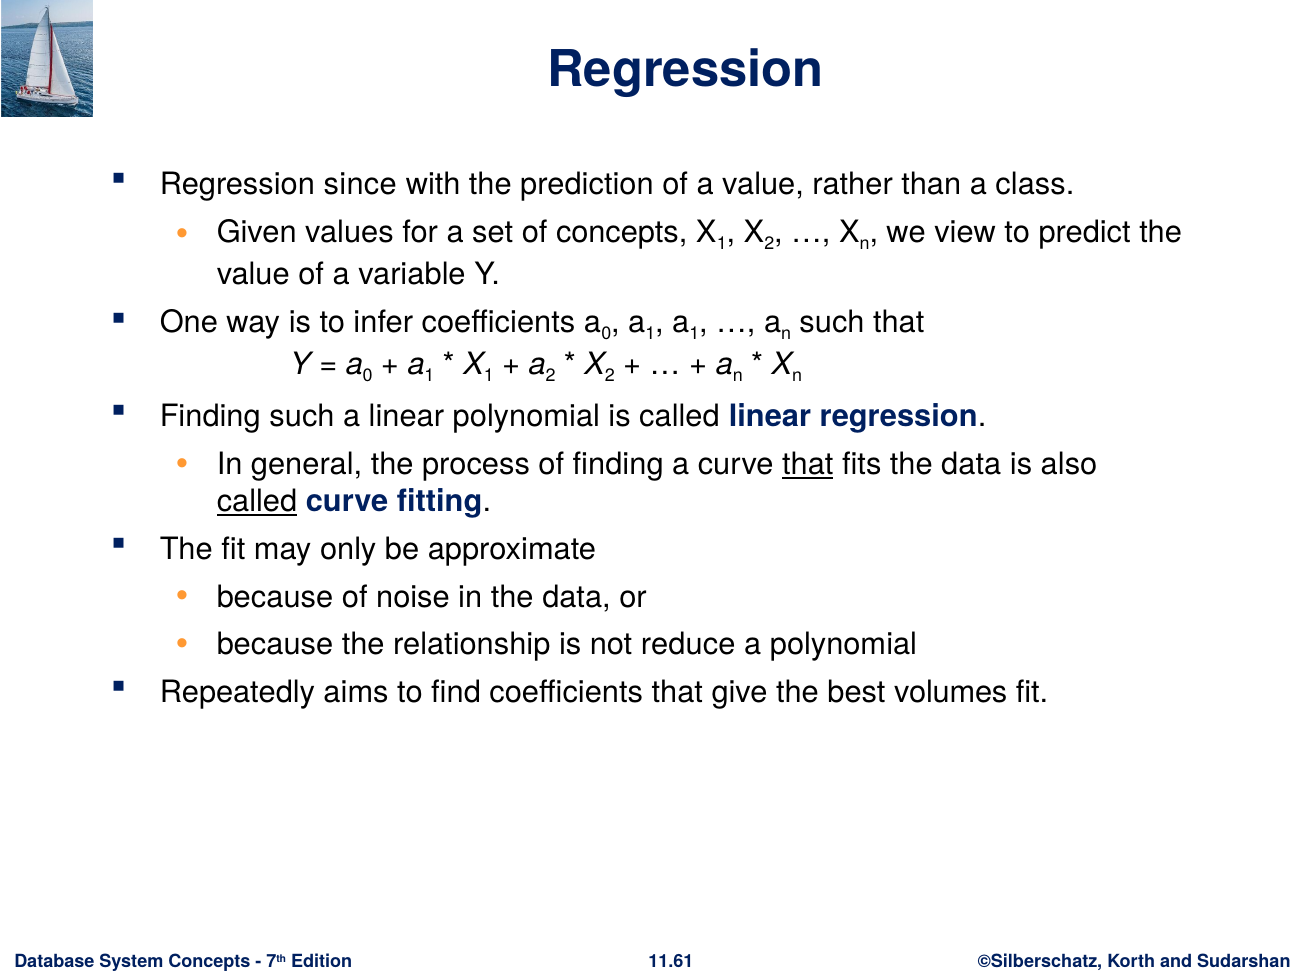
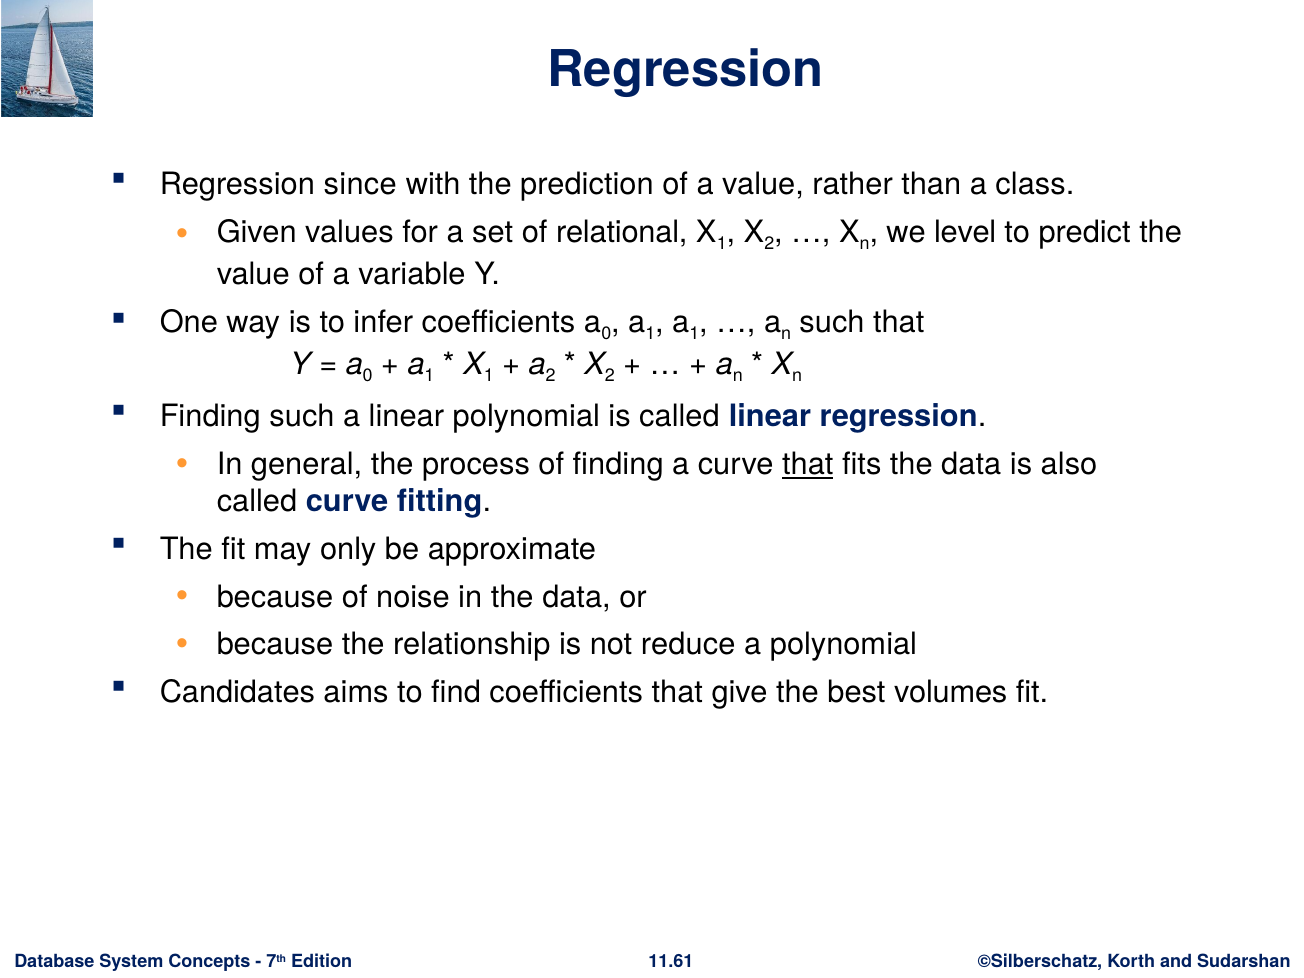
of concepts: concepts -> relational
view: view -> level
called at (257, 501) underline: present -> none
Repeatedly: Repeatedly -> Candidates
